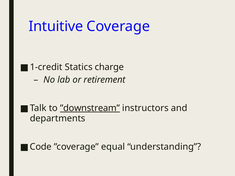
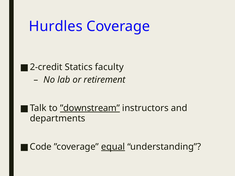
Intuitive: Intuitive -> Hurdles
1-credit: 1-credit -> 2-credit
charge: charge -> faculty
equal underline: none -> present
